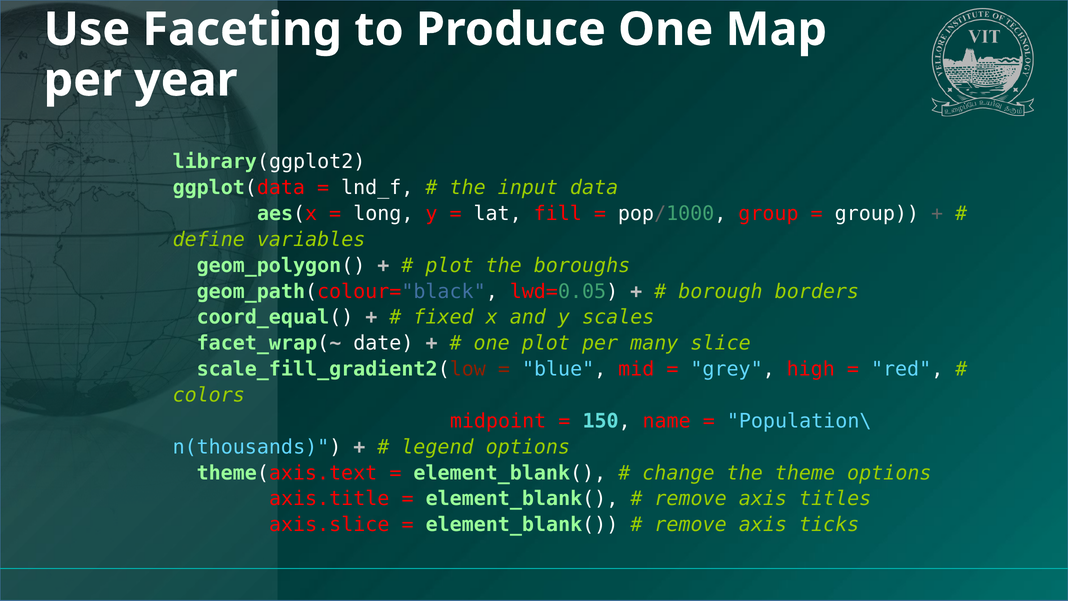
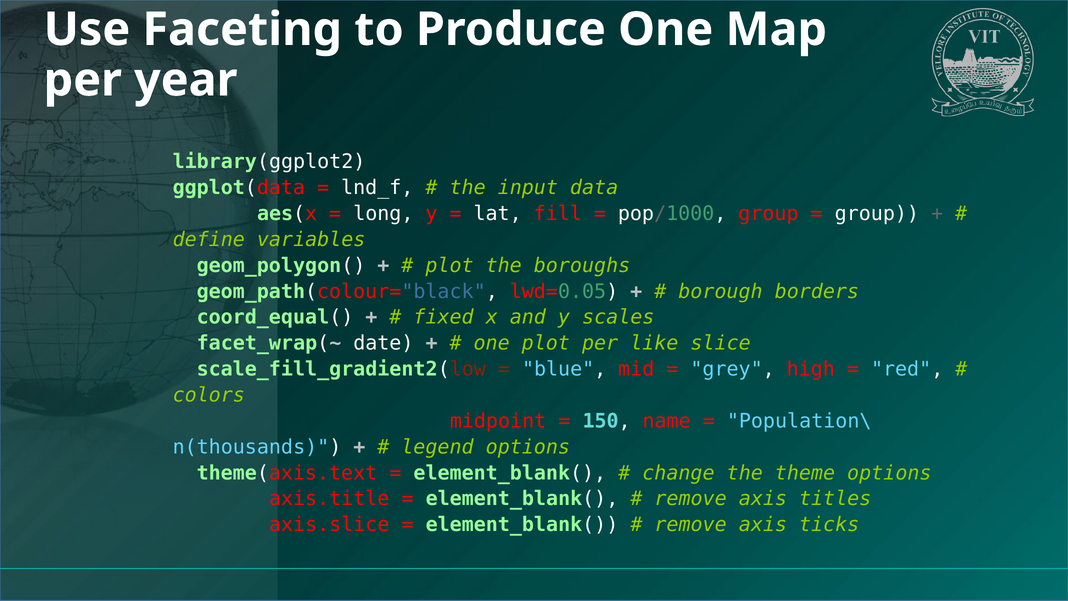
many: many -> like
